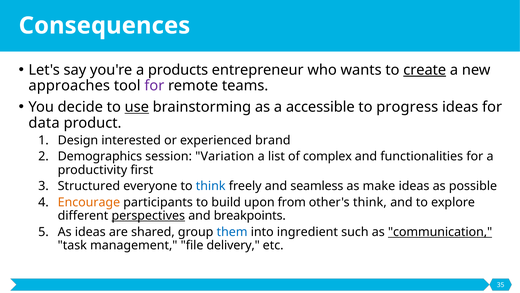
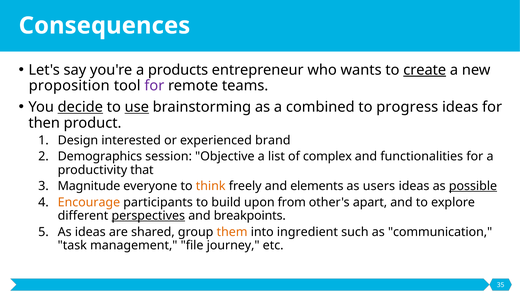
approaches: approaches -> proposition
decide underline: none -> present
accessible: accessible -> combined
data: data -> then
Variation: Variation -> Objective
first: first -> that
Structured: Structured -> Magnitude
think at (211, 186) colour: blue -> orange
seamless: seamless -> elements
make: make -> users
possible underline: none -> present
other's think: think -> apart
them colour: blue -> orange
communication underline: present -> none
delivery: delivery -> journey
